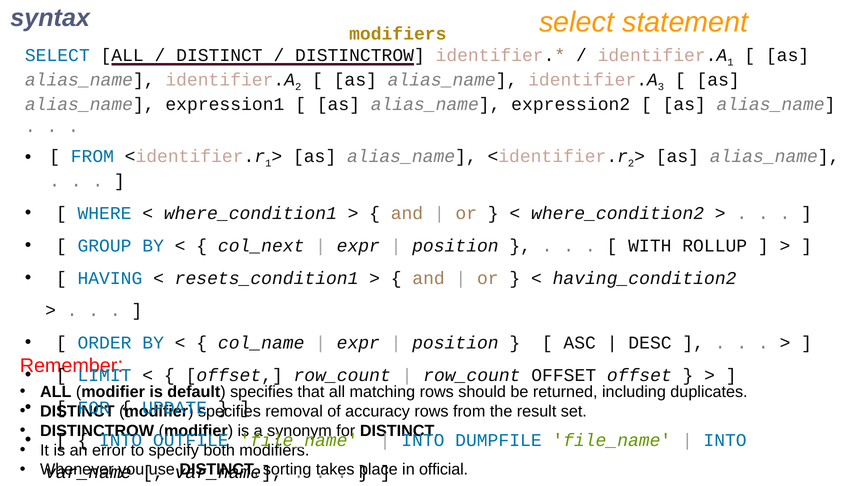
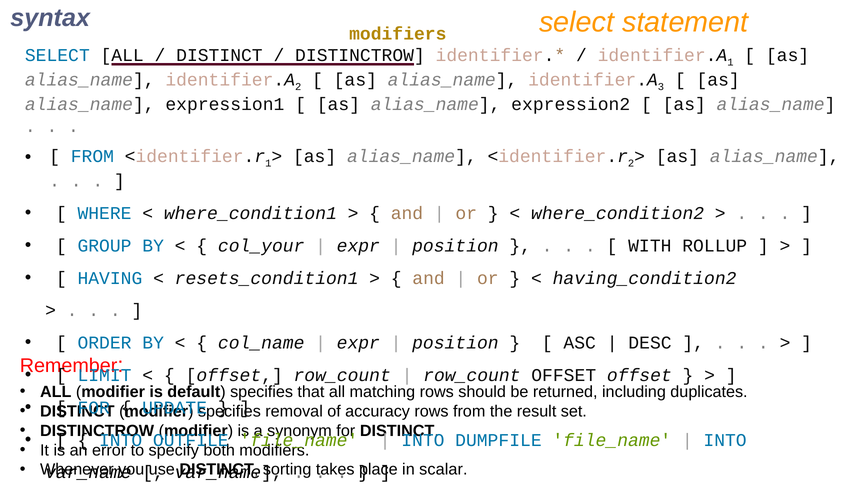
col_next: col_next -> col_your
official: official -> scalar
